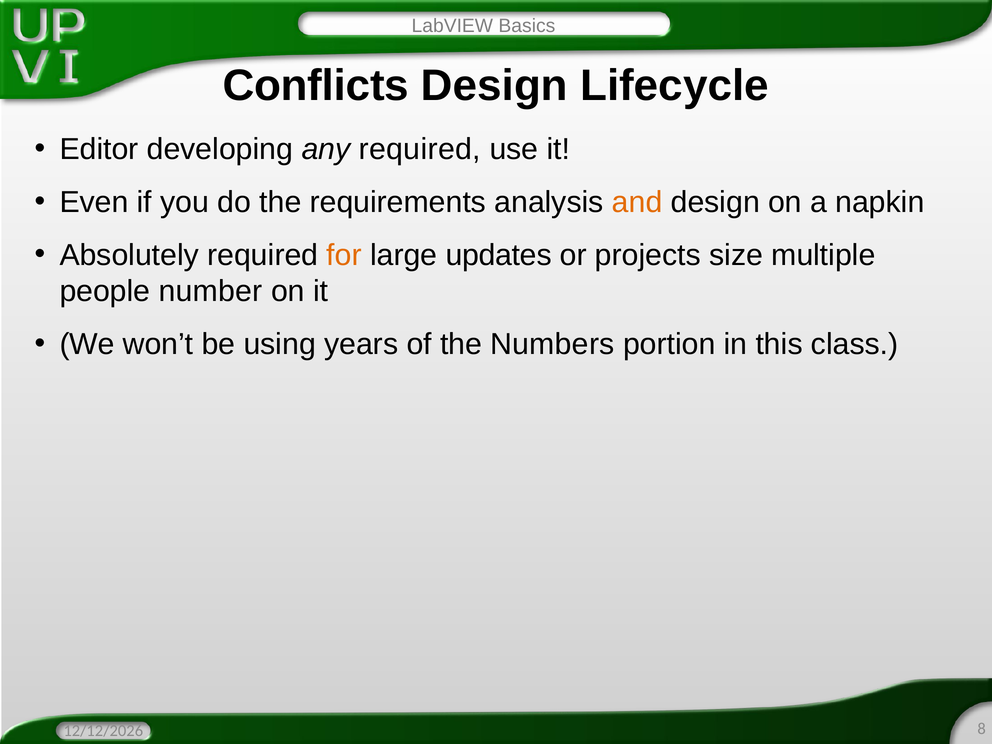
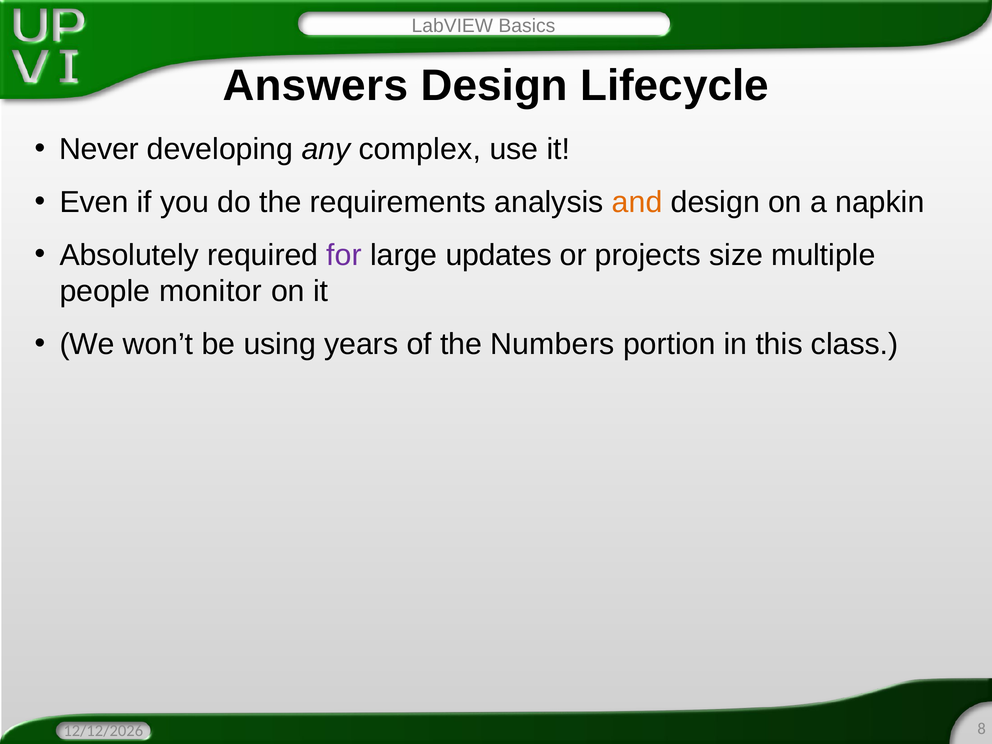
Conflicts: Conflicts -> Answers
Editor: Editor -> Never
any required: required -> complex
for colour: orange -> purple
number: number -> monitor
